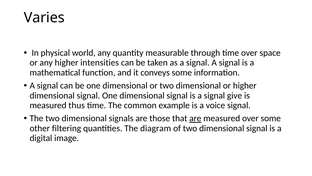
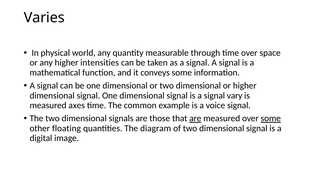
give: give -> vary
thus: thus -> axes
some at (271, 118) underline: none -> present
filtering: filtering -> floating
